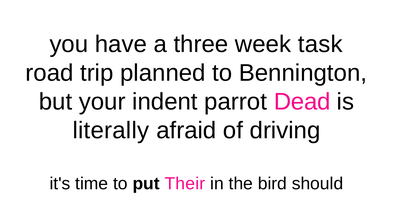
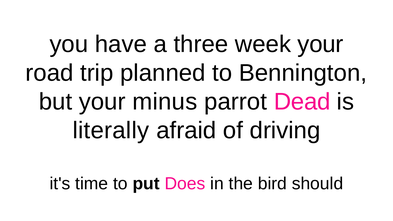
week task: task -> your
indent: indent -> minus
Their: Their -> Does
